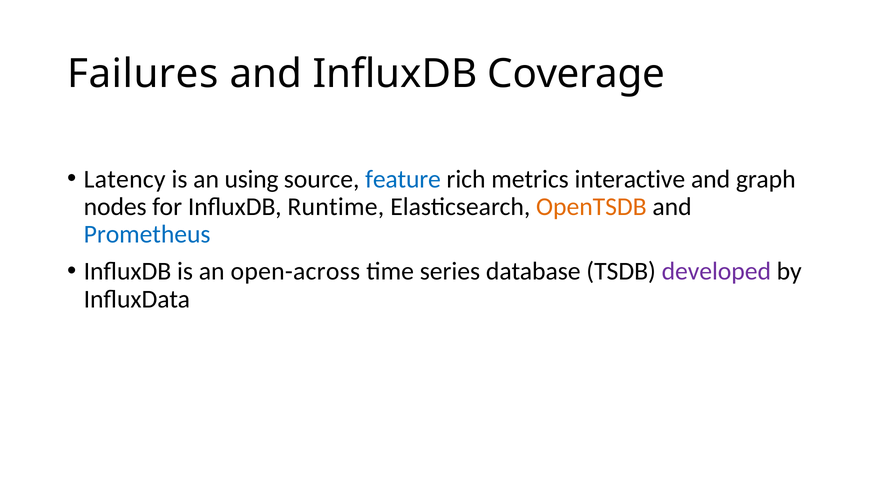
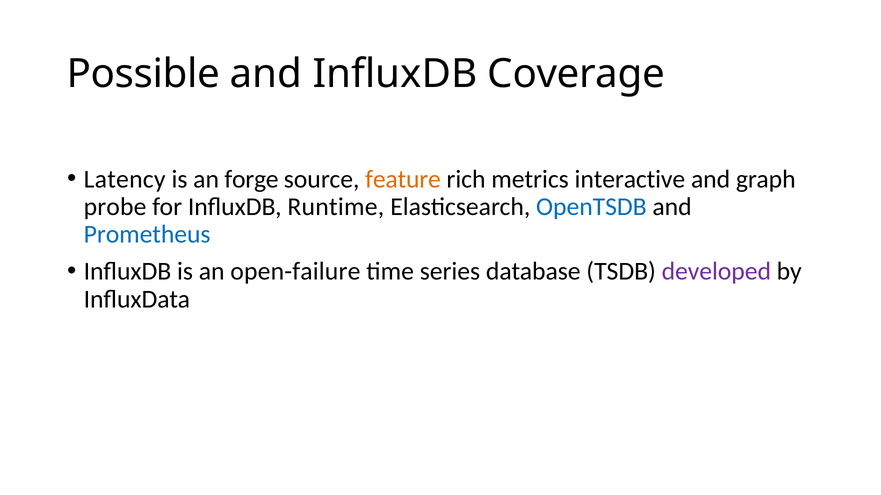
Failures: Failures -> Possible
using: using -> forge
feature colour: blue -> orange
nodes: nodes -> probe
OpenTSDB colour: orange -> blue
open-across: open-across -> open-failure
